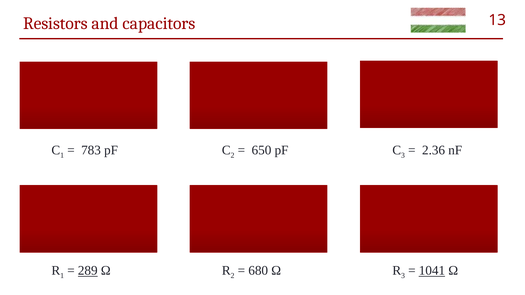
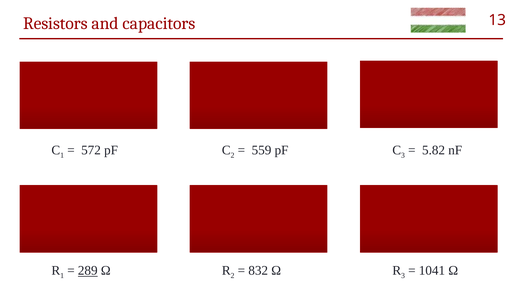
783: 783 -> 572
650: 650 -> 559
2.36: 2.36 -> 5.82
680: 680 -> 832
1041 underline: present -> none
